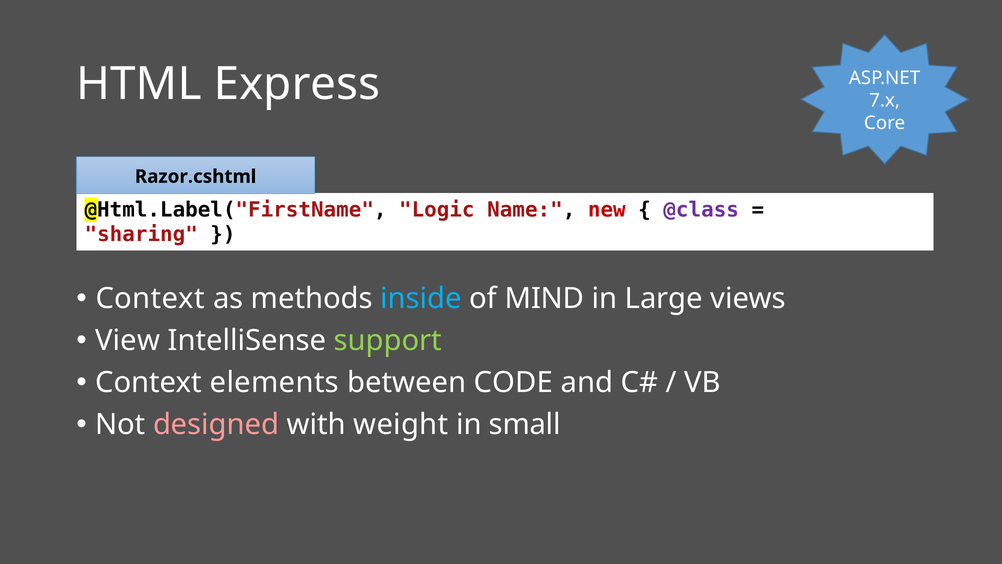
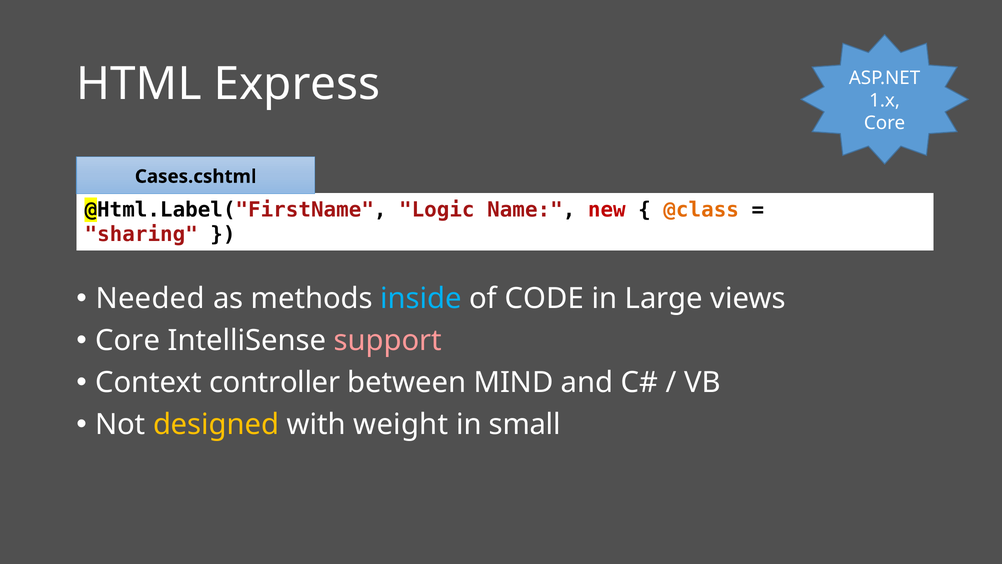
7.x: 7.x -> 1.x
Razor.cshtml: Razor.cshtml -> Cases.cshtml
@class colour: purple -> orange
Context at (150, 299): Context -> Needed
MIND: MIND -> CODE
View at (128, 341): View -> Core
support colour: light green -> pink
elements: elements -> controller
CODE: CODE -> MIND
designed colour: pink -> yellow
